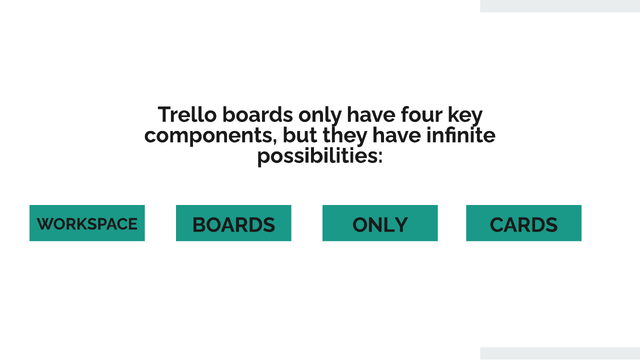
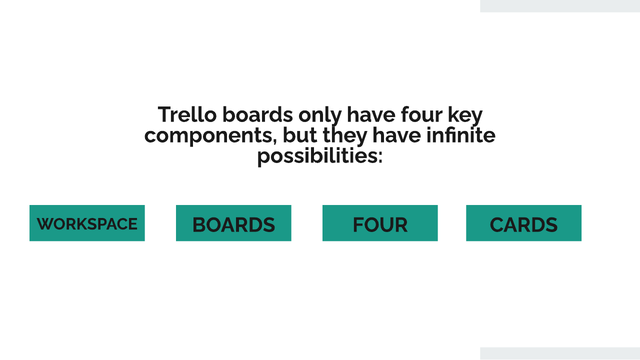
ONLY at (380, 225): ONLY -> FOUR
